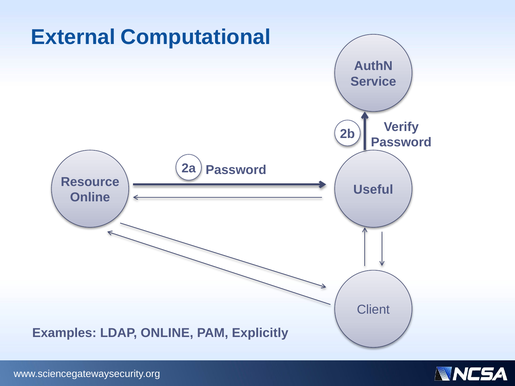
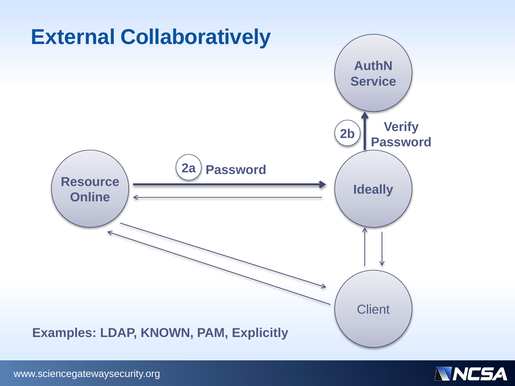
Computational: Computational -> Collaboratively
Useful: Useful -> Ideally
LDAP ONLINE: ONLINE -> KNOWN
